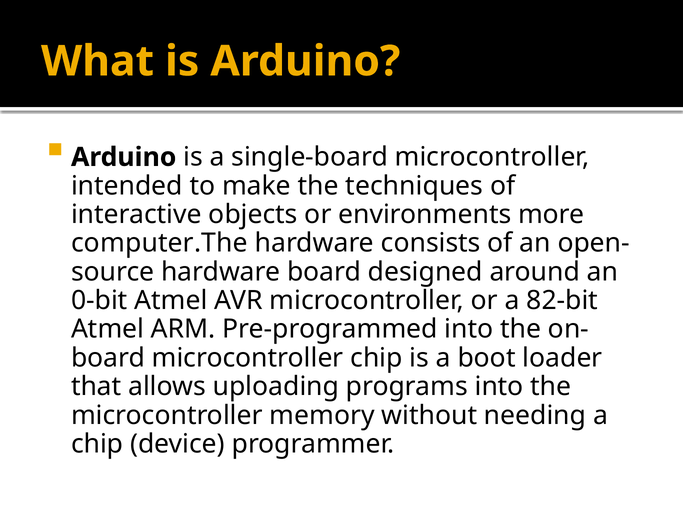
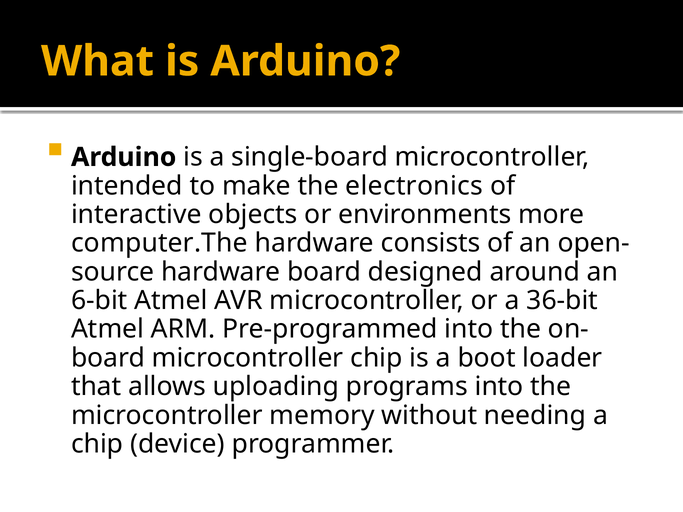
techniques: techniques -> electronics
0-bit: 0-bit -> 6-bit
82-bit: 82-bit -> 36-bit
